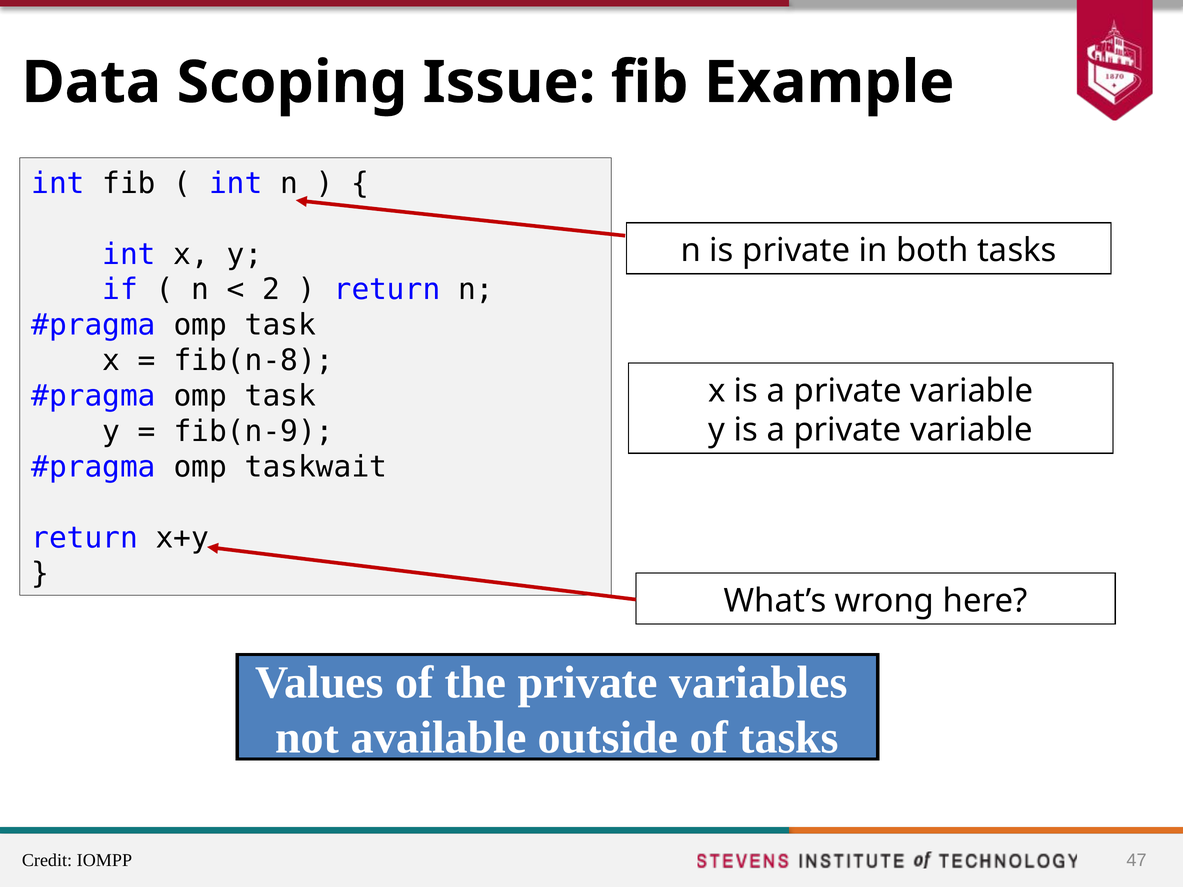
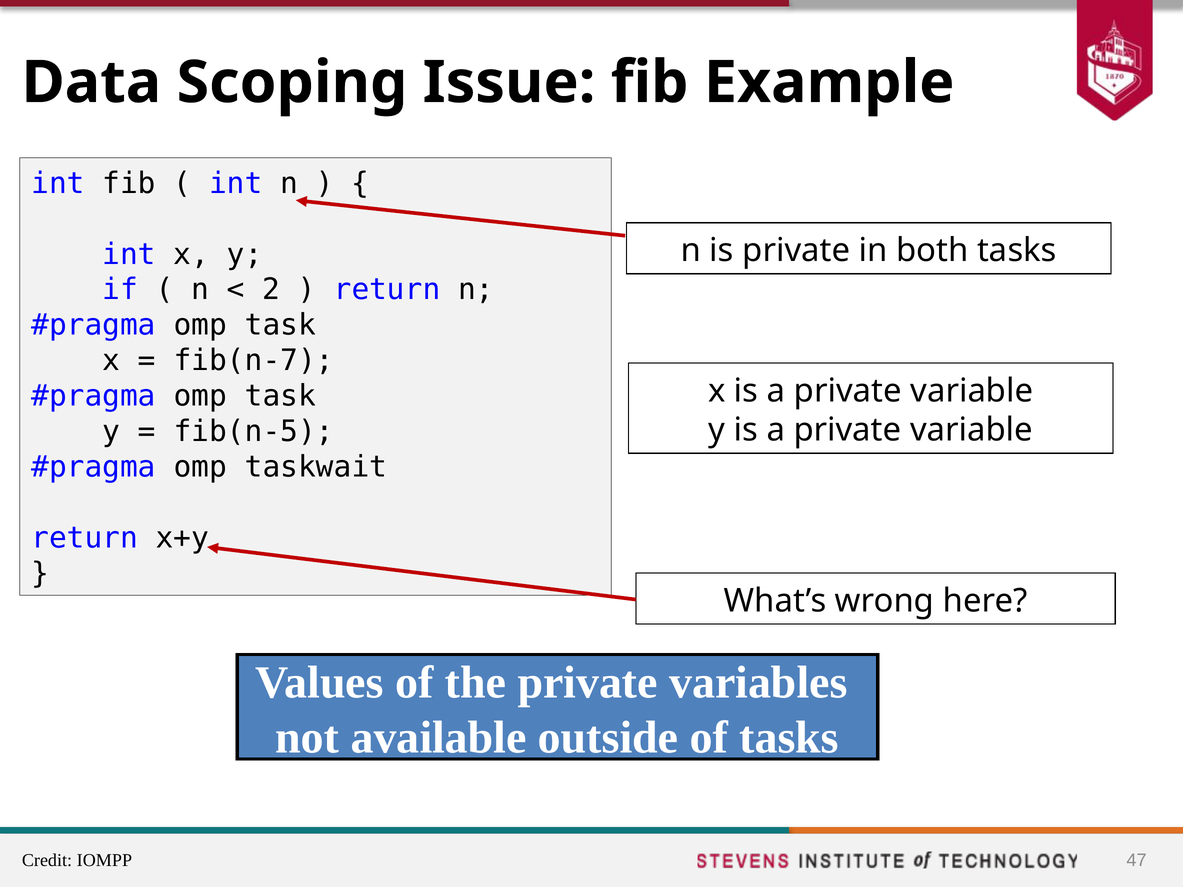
fib(n-8: fib(n-8 -> fib(n-7
fib(n-9: fib(n-9 -> fib(n-5
